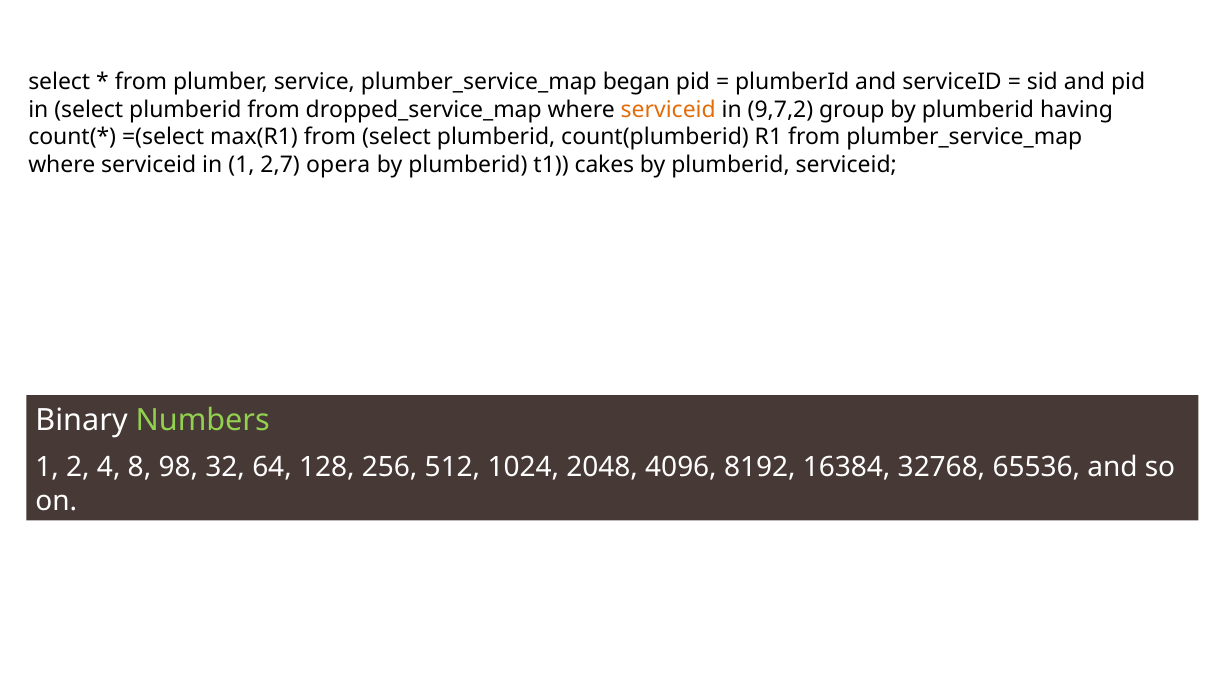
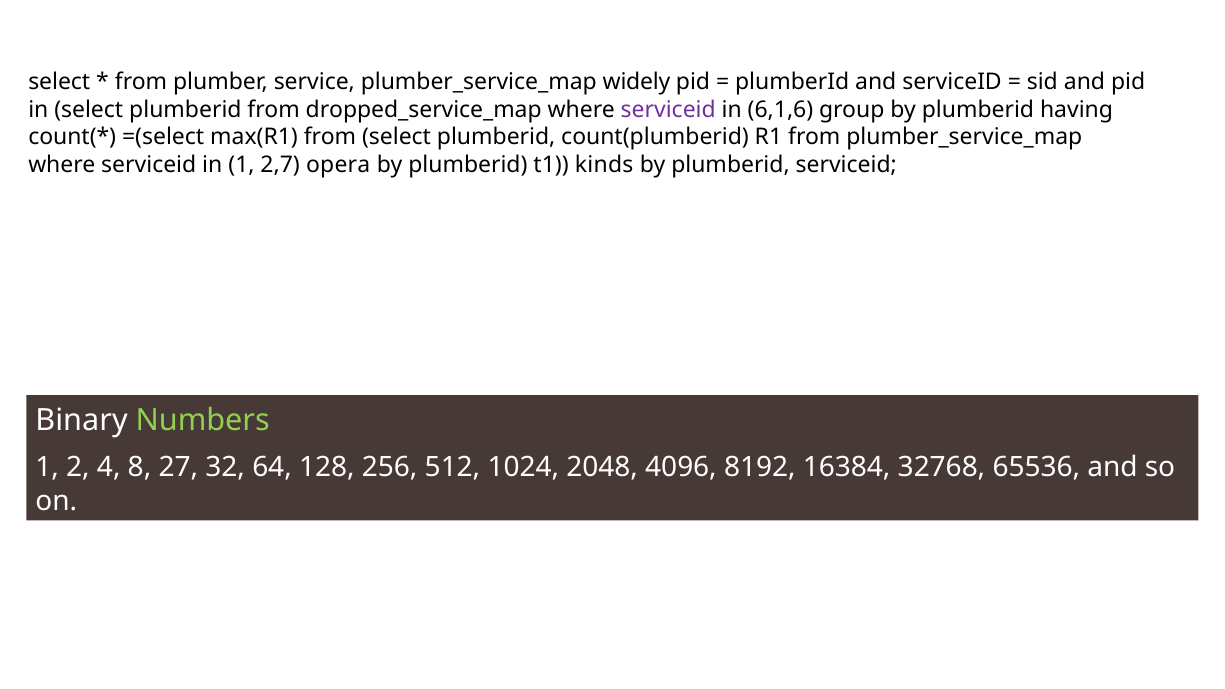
began: began -> widely
serviceid at (668, 110) colour: orange -> purple
9,7,2: 9,7,2 -> 6,1,6
cakes: cakes -> kinds
98: 98 -> 27
